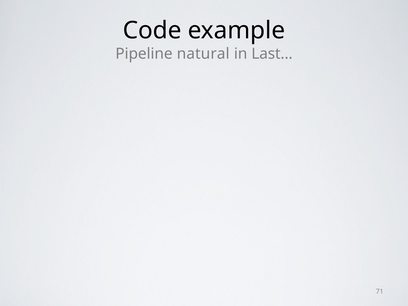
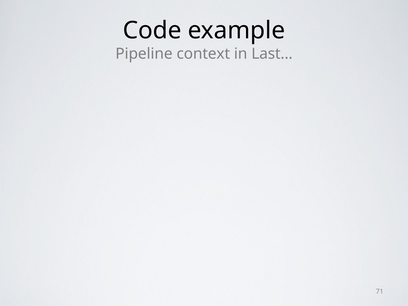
natural: natural -> context
